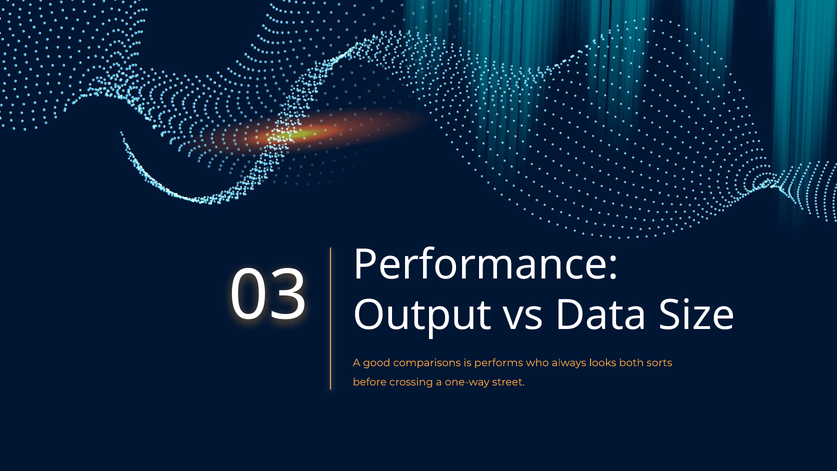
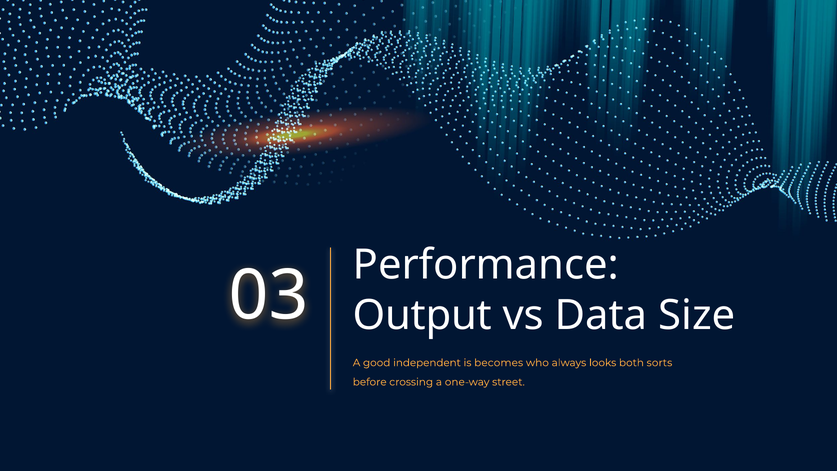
comparisons: comparisons -> independent
performs: performs -> becomes
